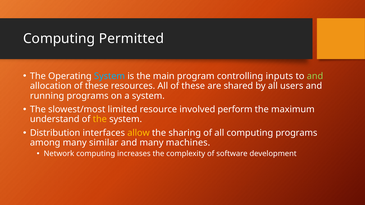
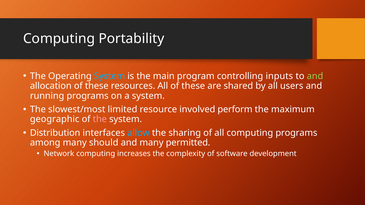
Permitted: Permitted -> Portability
understand: understand -> geographic
the at (100, 119) colour: yellow -> pink
allow colour: yellow -> light blue
similar: similar -> should
machines: machines -> permitted
